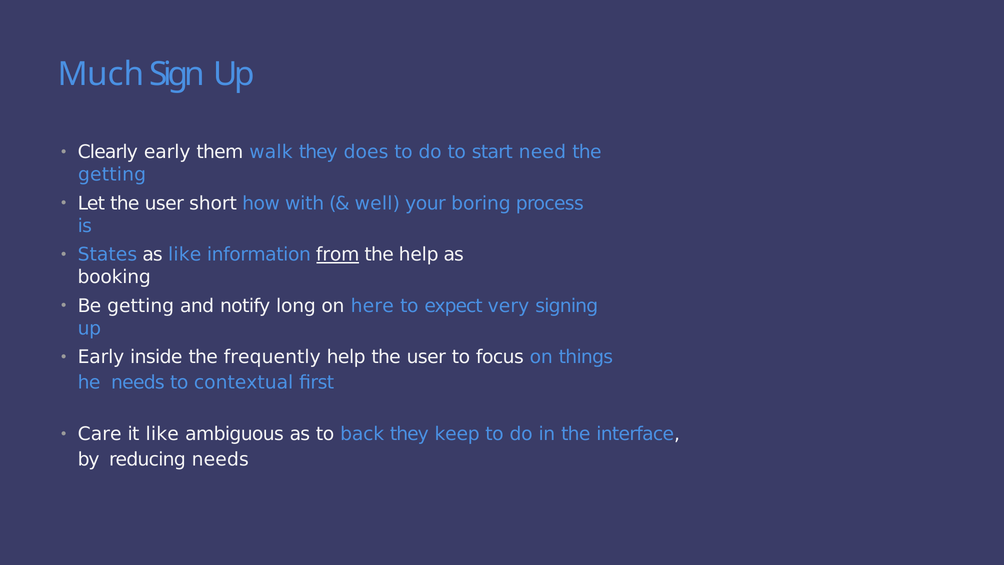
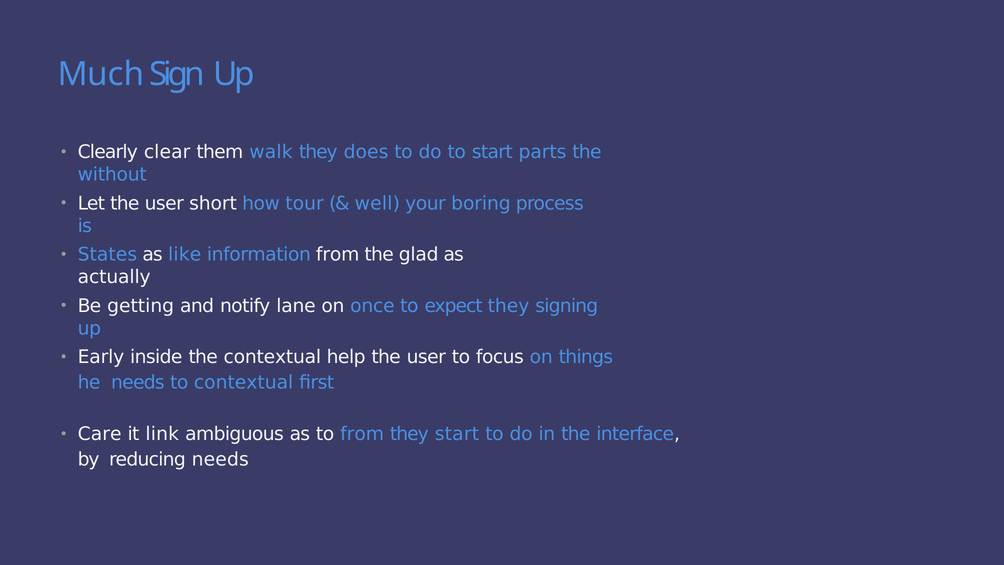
Clearly early: early -> clear
need: need -> parts
getting at (112, 175): getting -> without
with: with -> tour
from at (338, 255) underline: present -> none
the help: help -> glad
booking: booking -> actually
long: long -> lane
here: here -> once
expect very: very -> they
the frequently: frequently -> contextual
it like: like -> link
to back: back -> from
they keep: keep -> start
